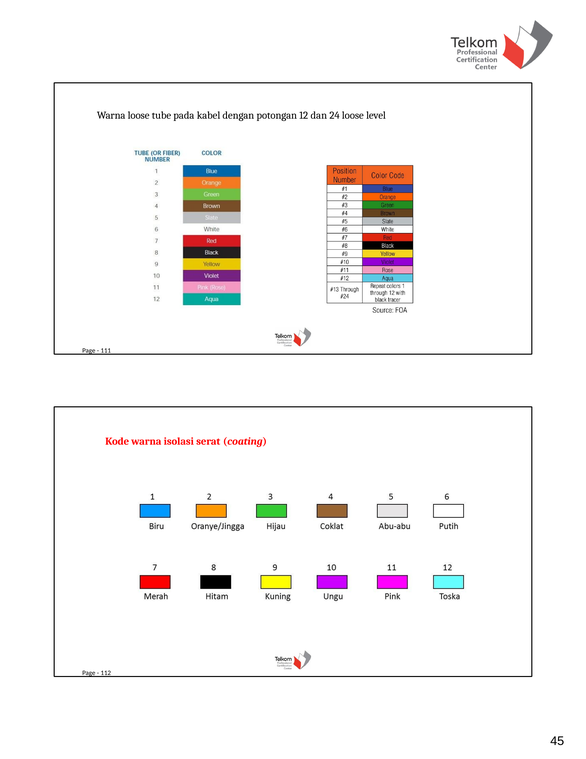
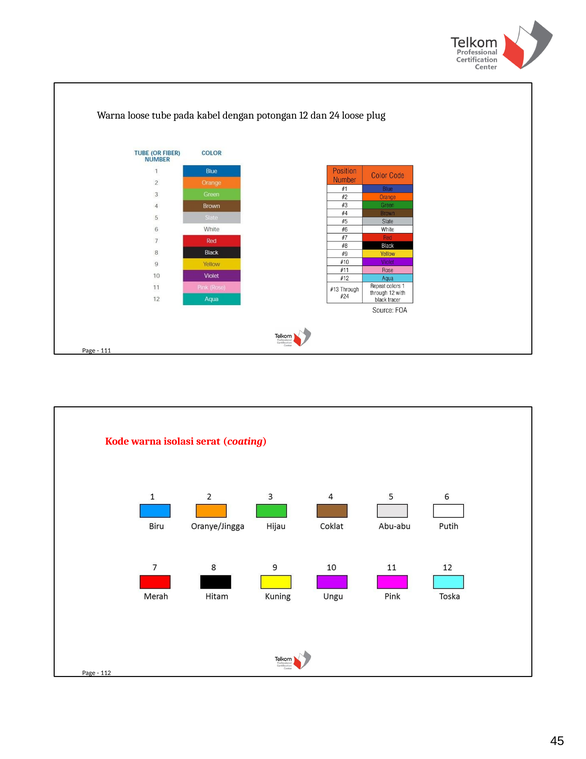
level: level -> plug
